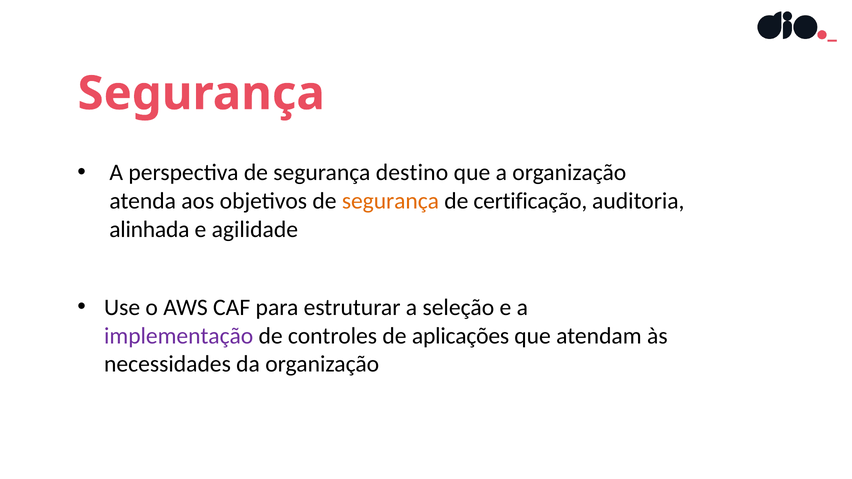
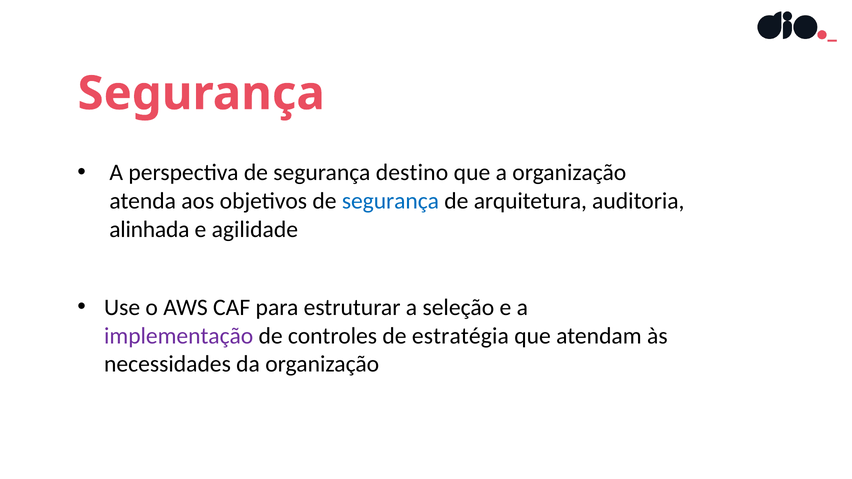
segurança at (390, 201) colour: orange -> blue
certificação: certificação -> arquitetura
aplicações: aplicações -> estratégia
